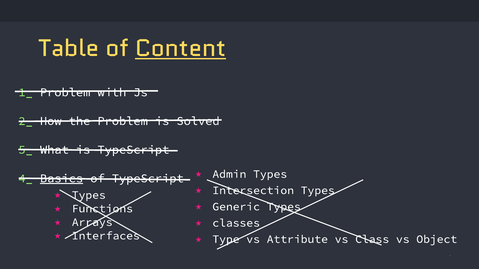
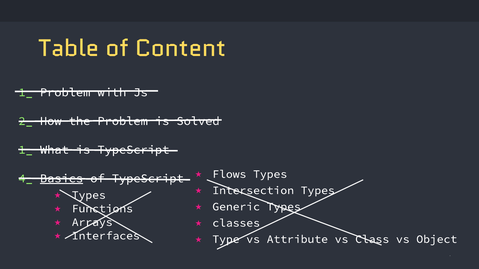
Content underline: present -> none
5_ at (26, 150): 5_ -> 1_
Admin: Admin -> Flows
